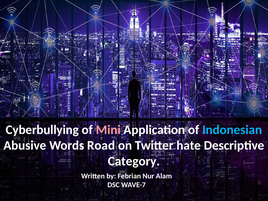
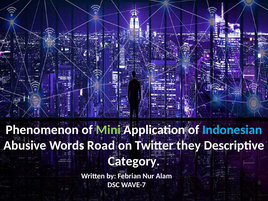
Cyberbullying: Cyberbullying -> Phenomenon
Mini colour: pink -> light green
hate: hate -> they
